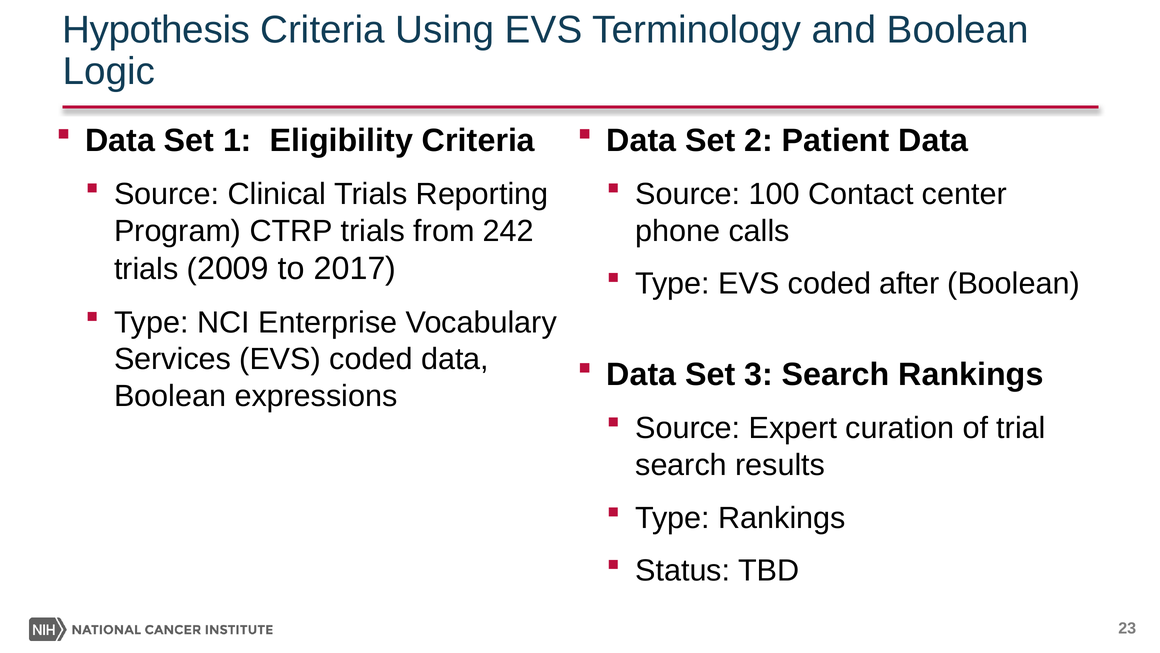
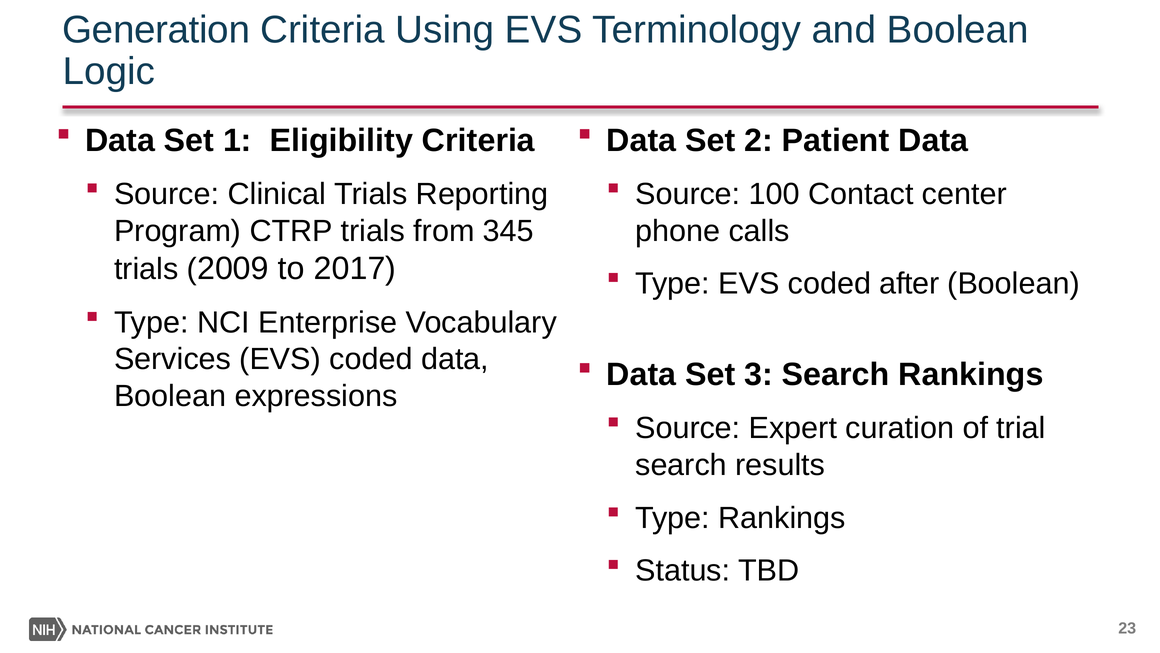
Hypothesis: Hypothesis -> Generation
242: 242 -> 345
